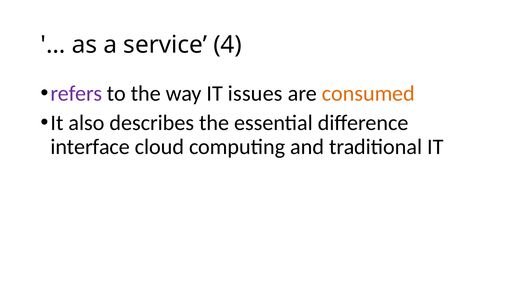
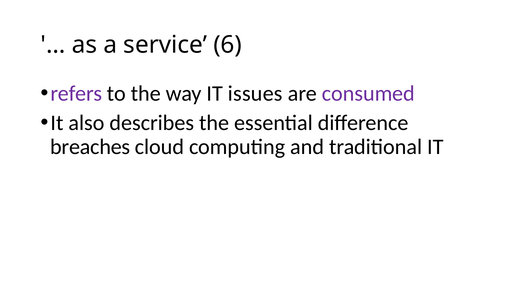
4: 4 -> 6
consumed colour: orange -> purple
interface: interface -> breaches
